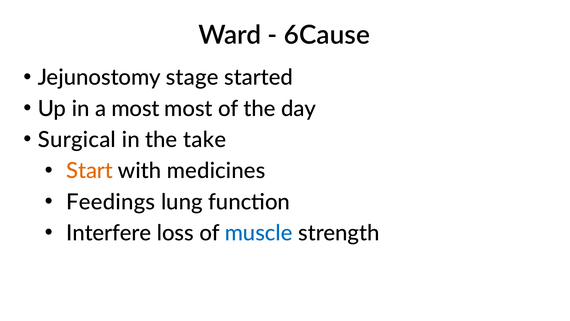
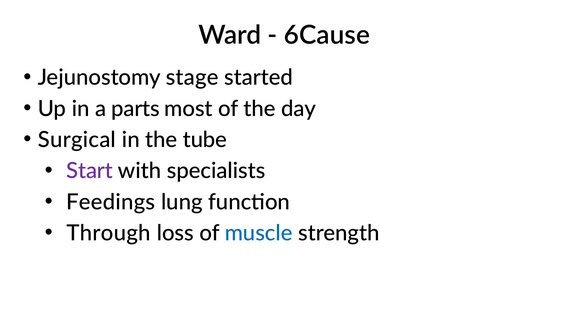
a most: most -> parts
take: take -> tube
Start colour: orange -> purple
medicines: medicines -> specialists
Interfere: Interfere -> Through
